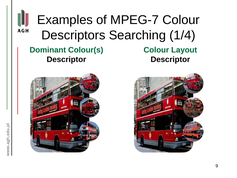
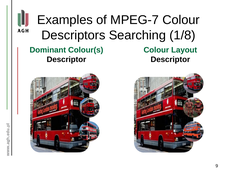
1/4: 1/4 -> 1/8
